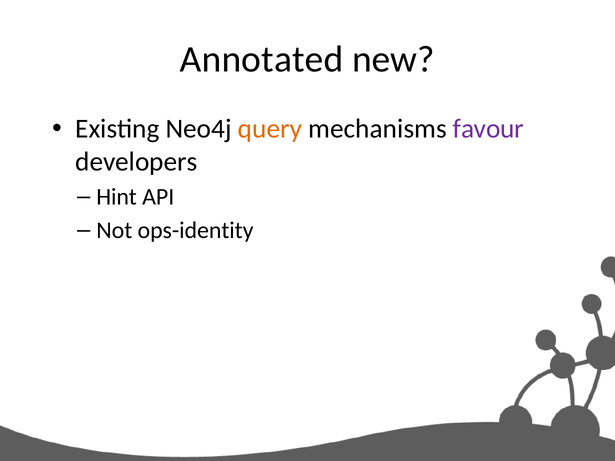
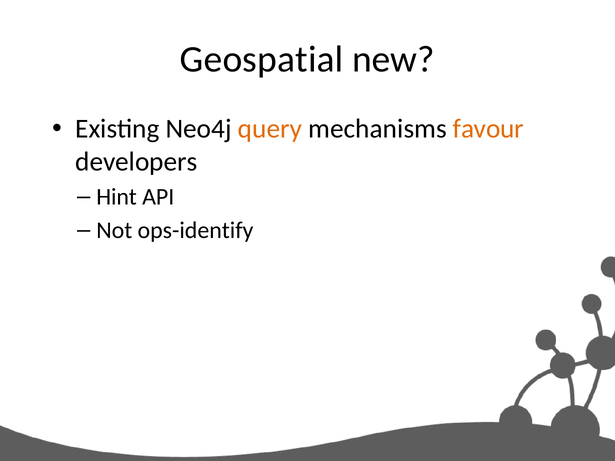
Annotated: Annotated -> Geospatial
favour colour: purple -> orange
ops-identity: ops-identity -> ops-identify
